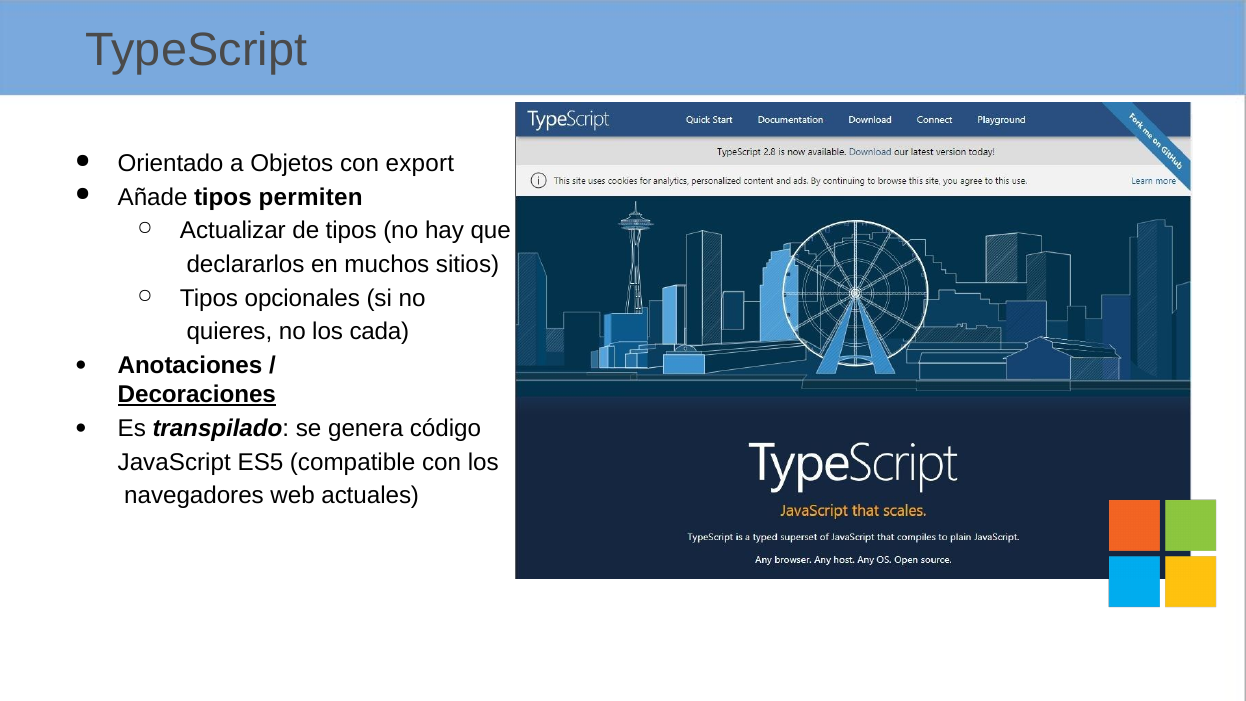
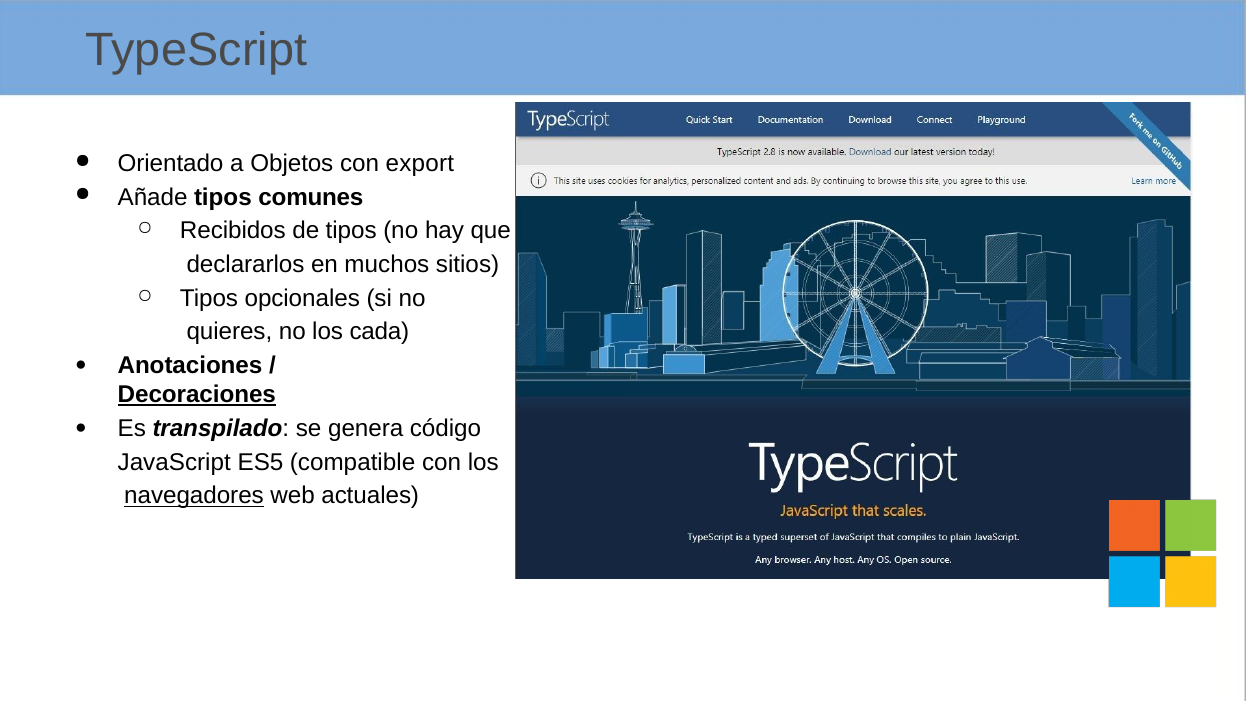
permiten: permiten -> comunes
Actualizar: Actualizar -> Recibidos
navegadores underline: none -> present
